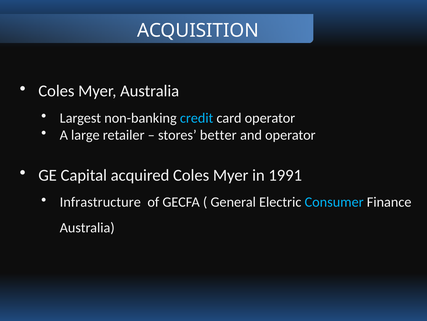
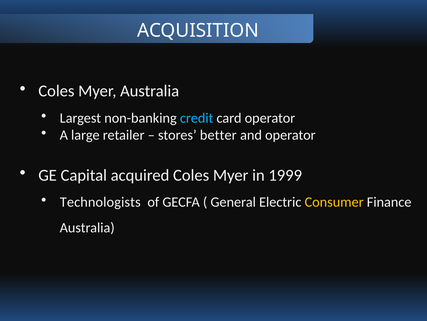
1991: 1991 -> 1999
Infrastructure: Infrastructure -> Technologists
Consumer colour: light blue -> yellow
